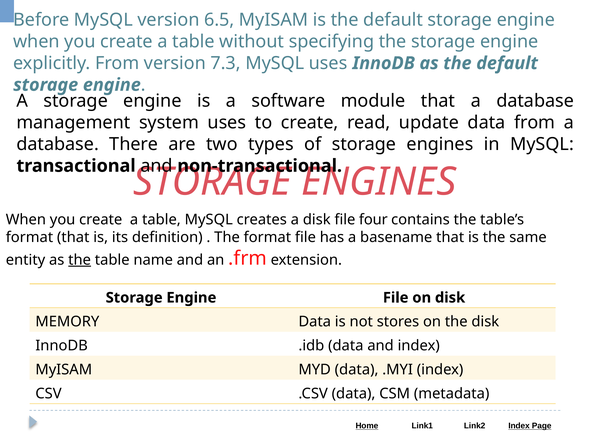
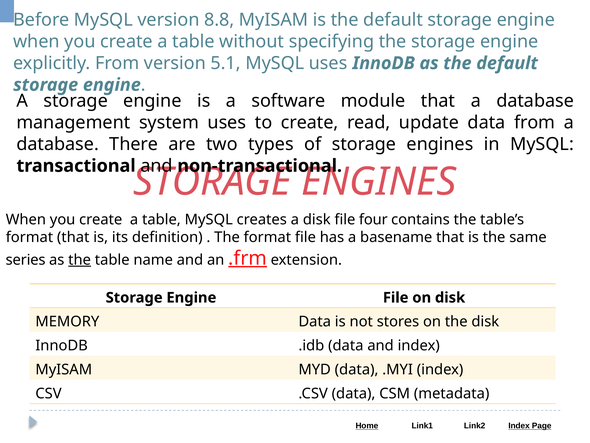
6.5: 6.5 -> 8.8
7.3: 7.3 -> 5.1
entity: entity -> series
.frm underline: none -> present
